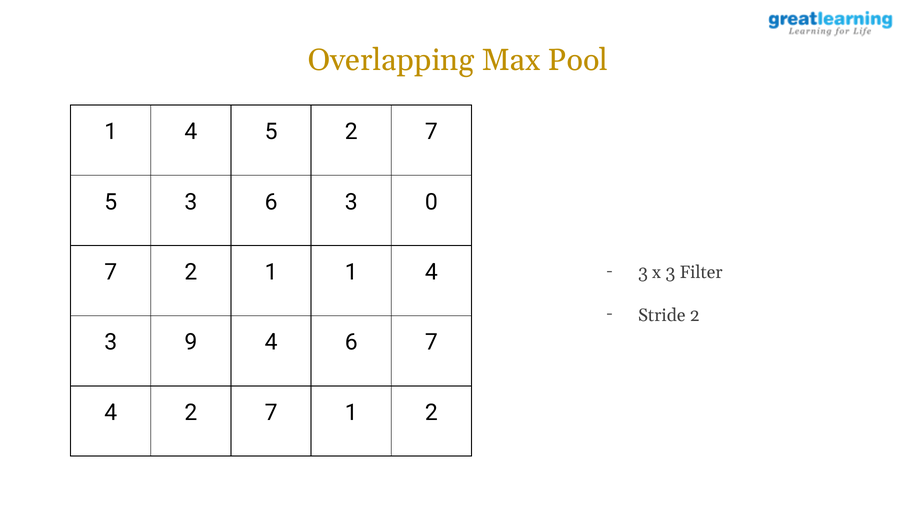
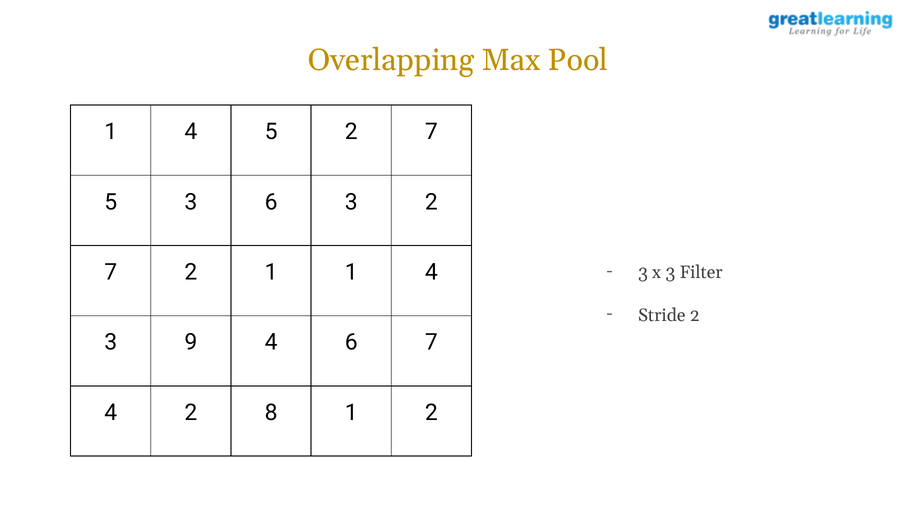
3 0: 0 -> 2
4 2 7: 7 -> 8
